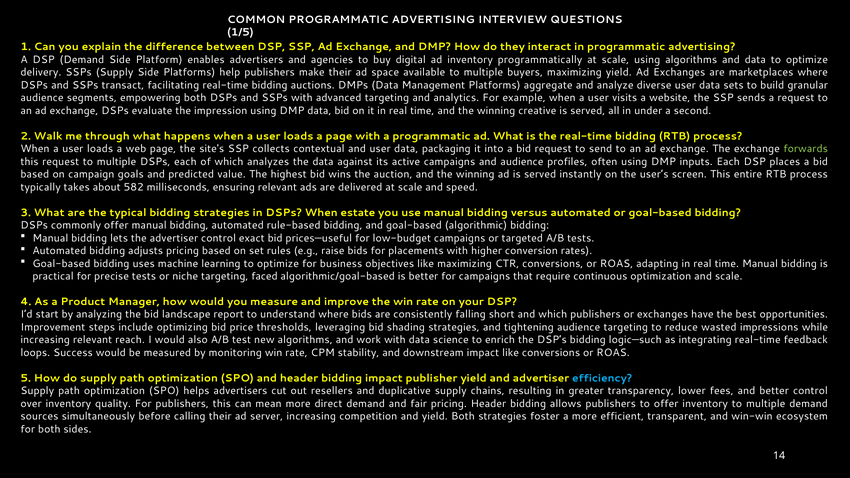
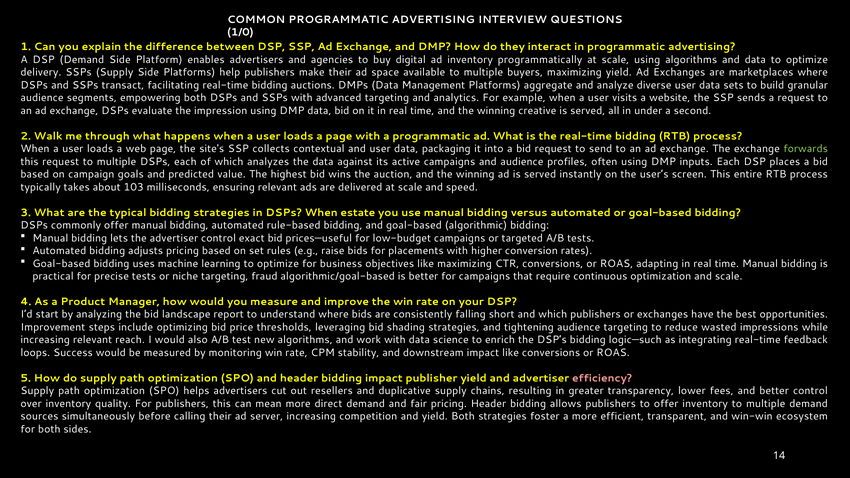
1/5: 1/5 -> 1/0
582: 582 -> 103
faced: faced -> fraud
efficiency colour: light blue -> pink
